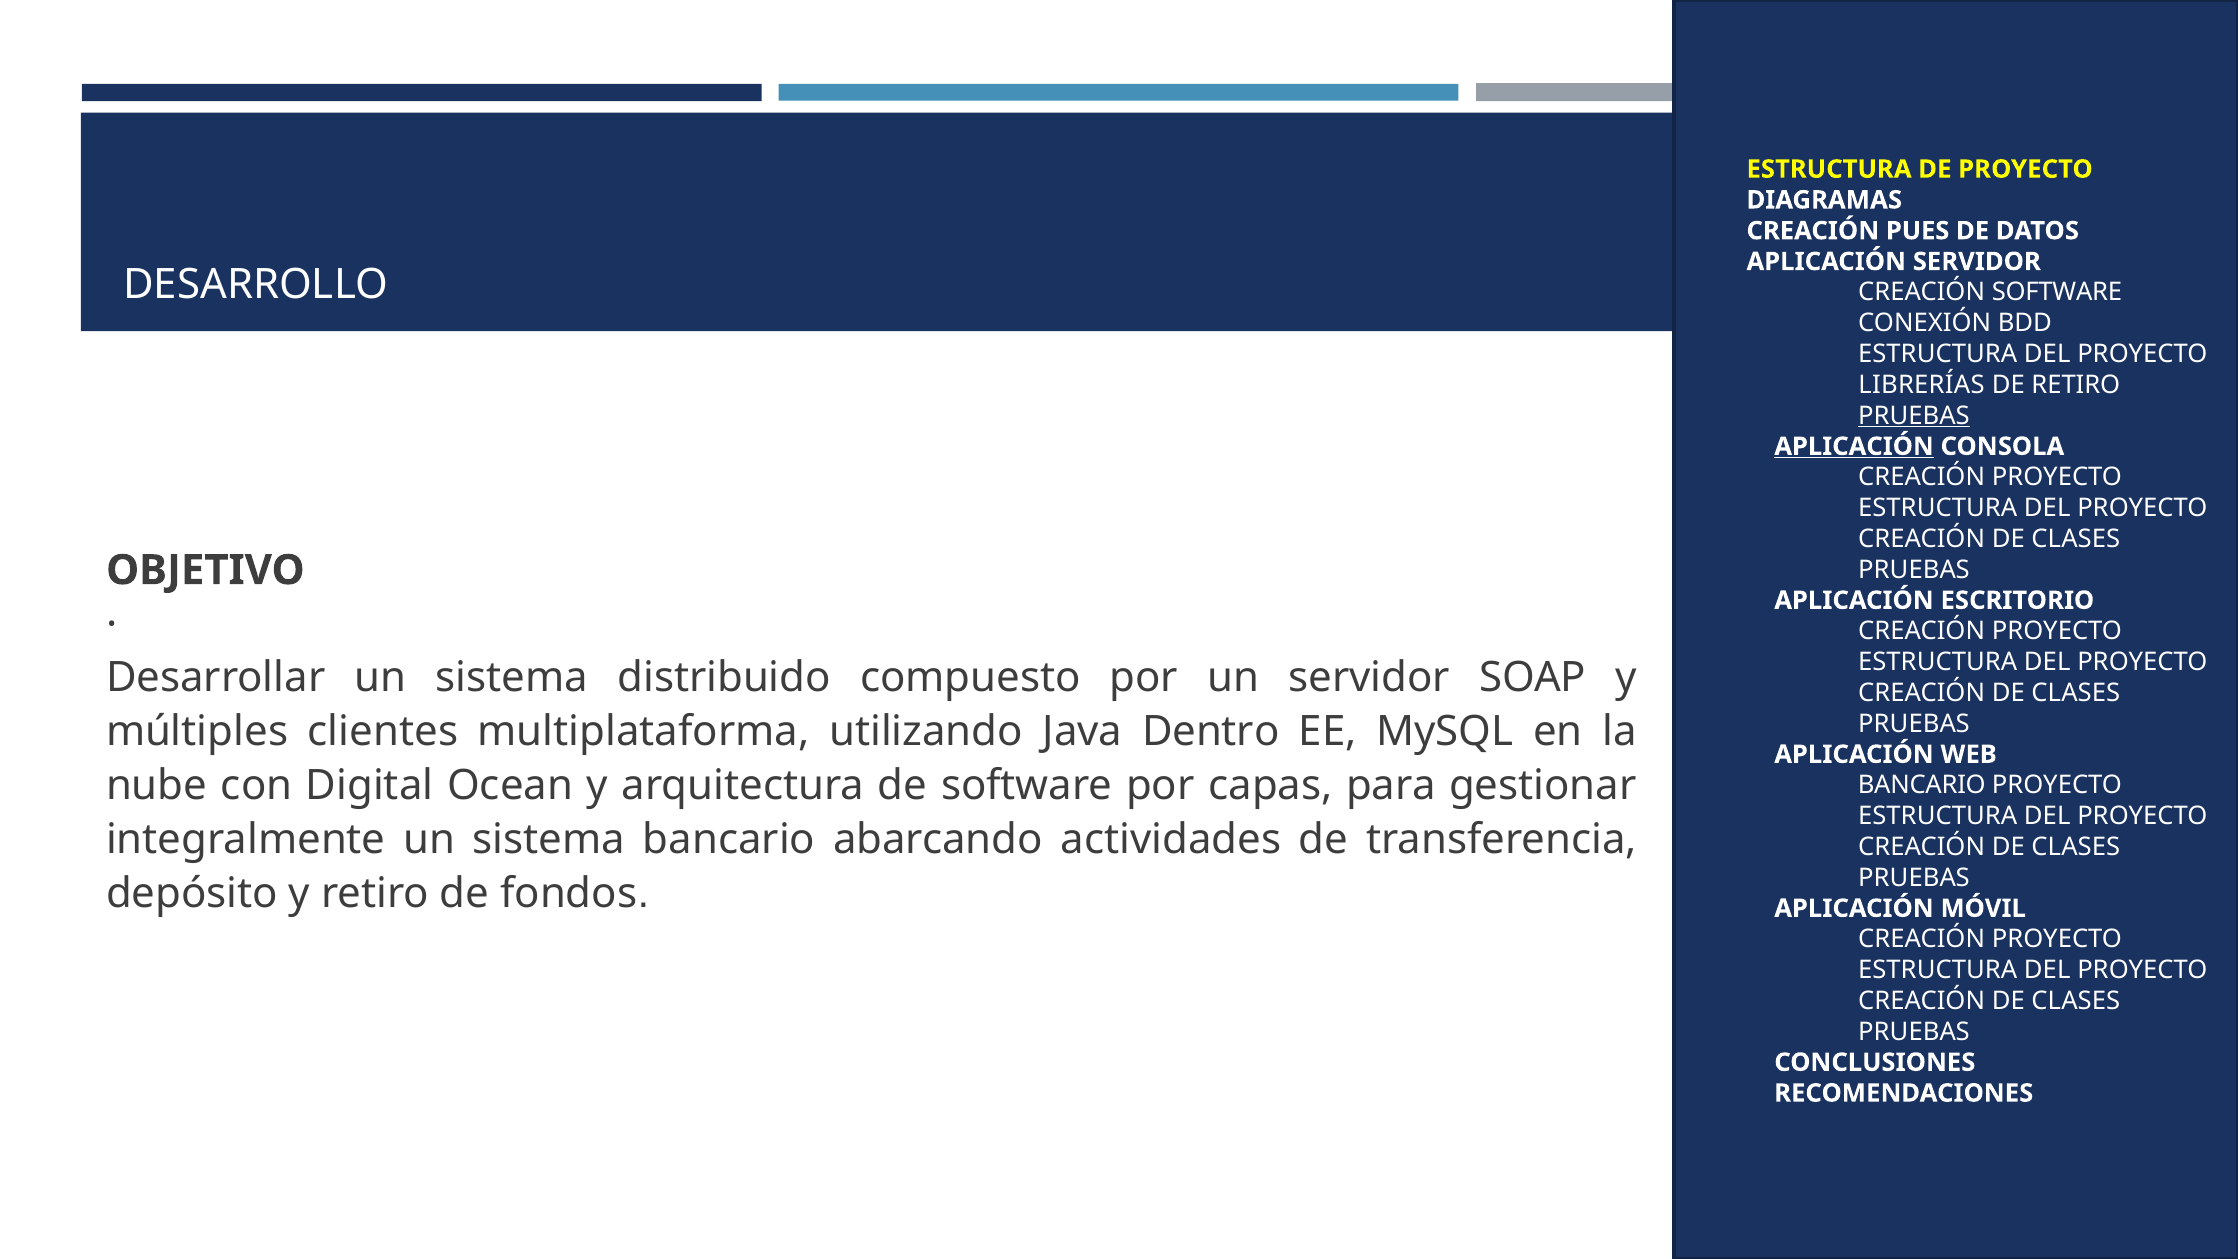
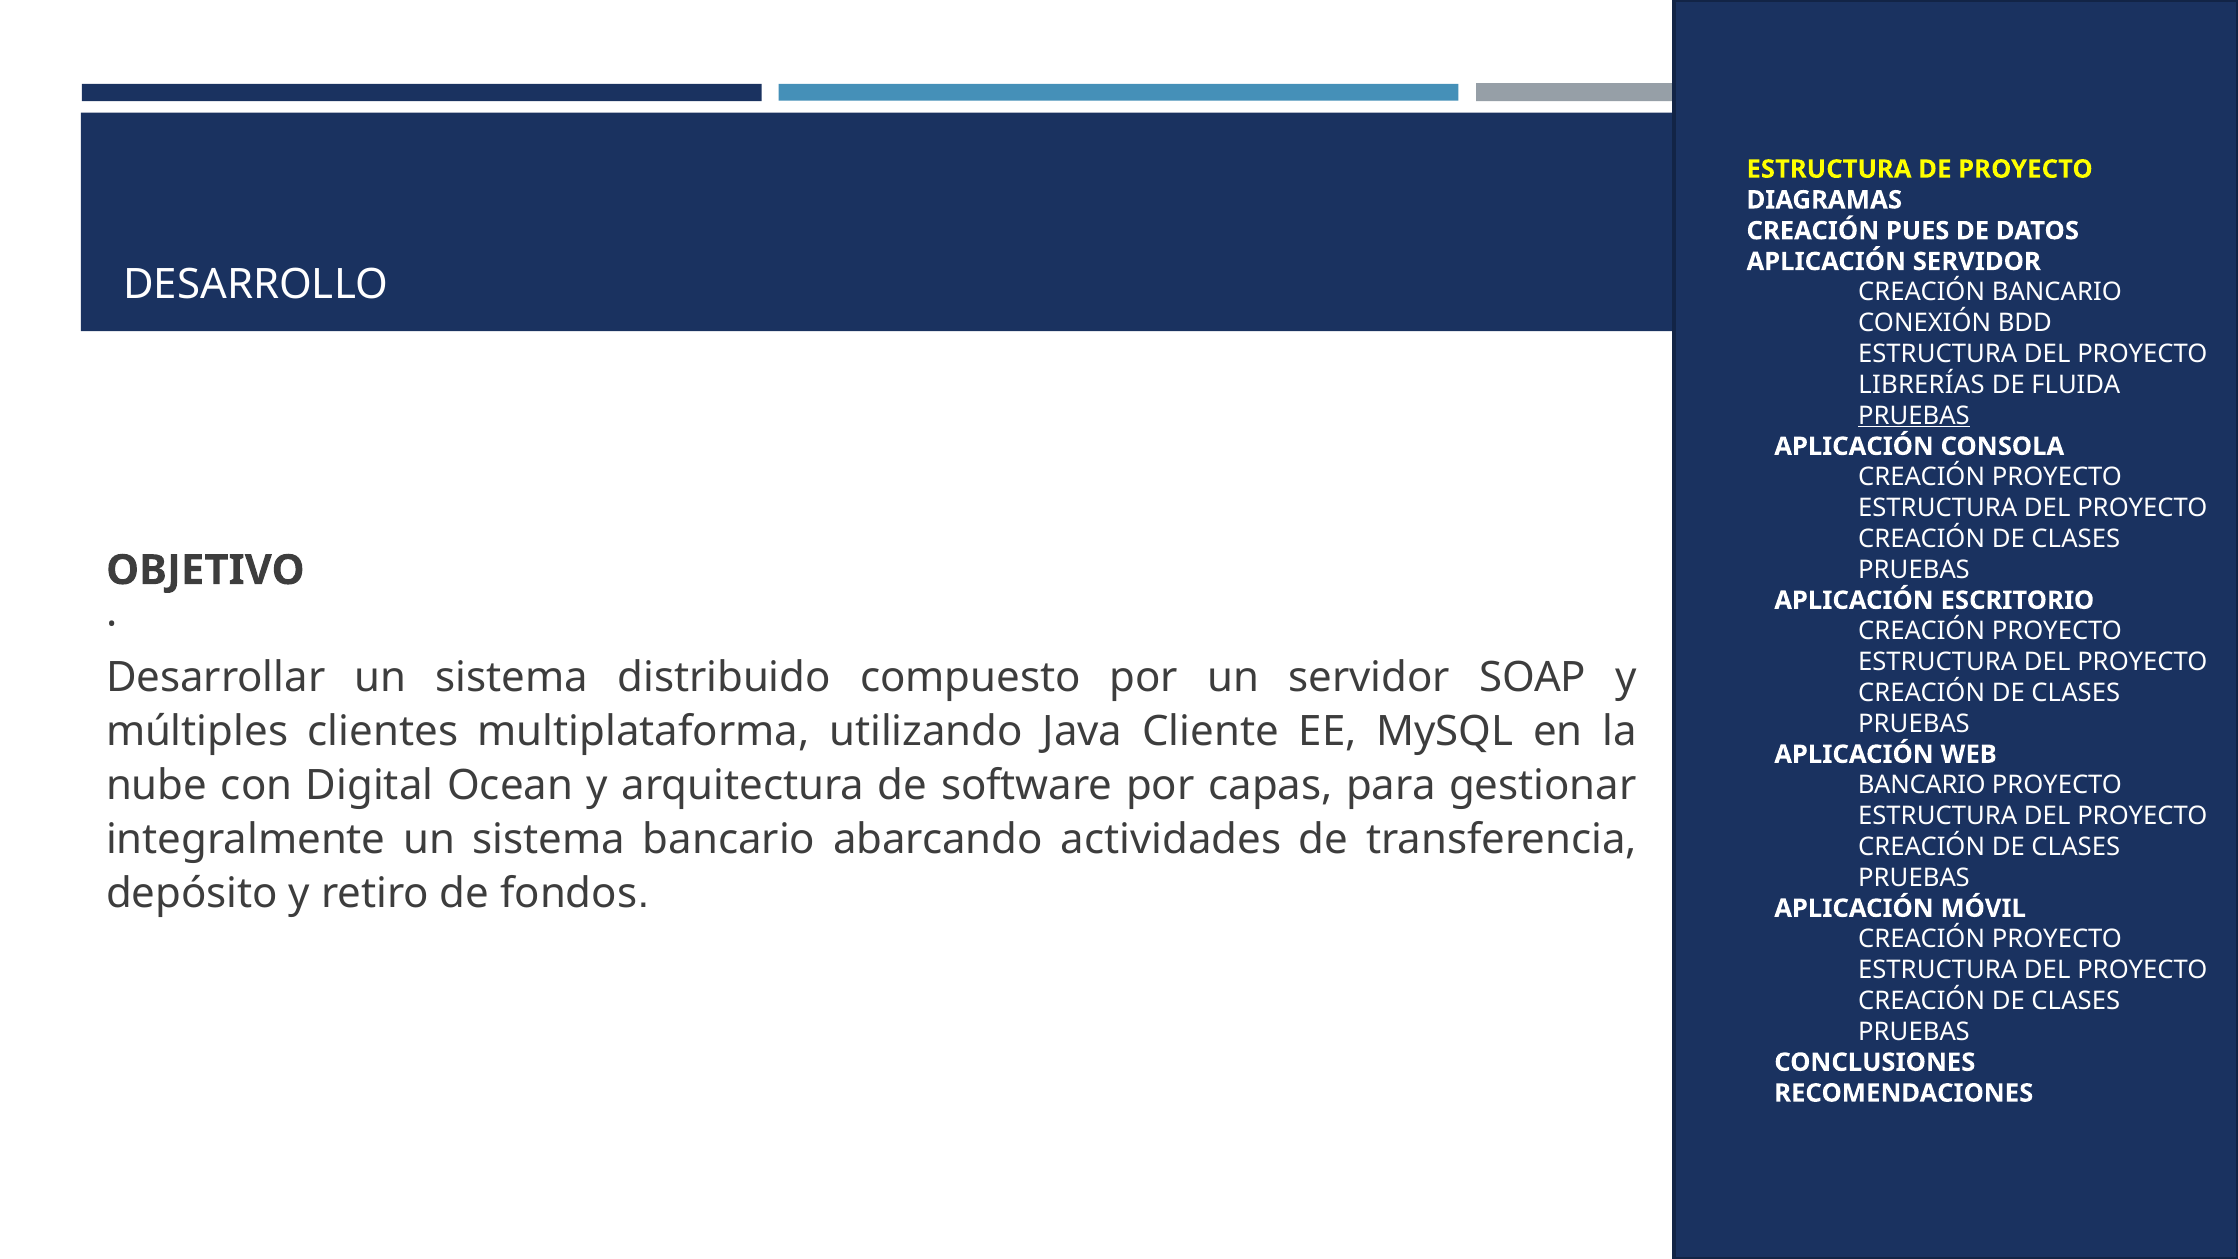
CREACIÓN SOFTWARE: SOFTWARE -> BANCARIO
DE RETIRO: RETIRO -> FLUIDA
APLICACIÓN at (1854, 446) underline: present -> none
Dentro: Dentro -> Cliente
